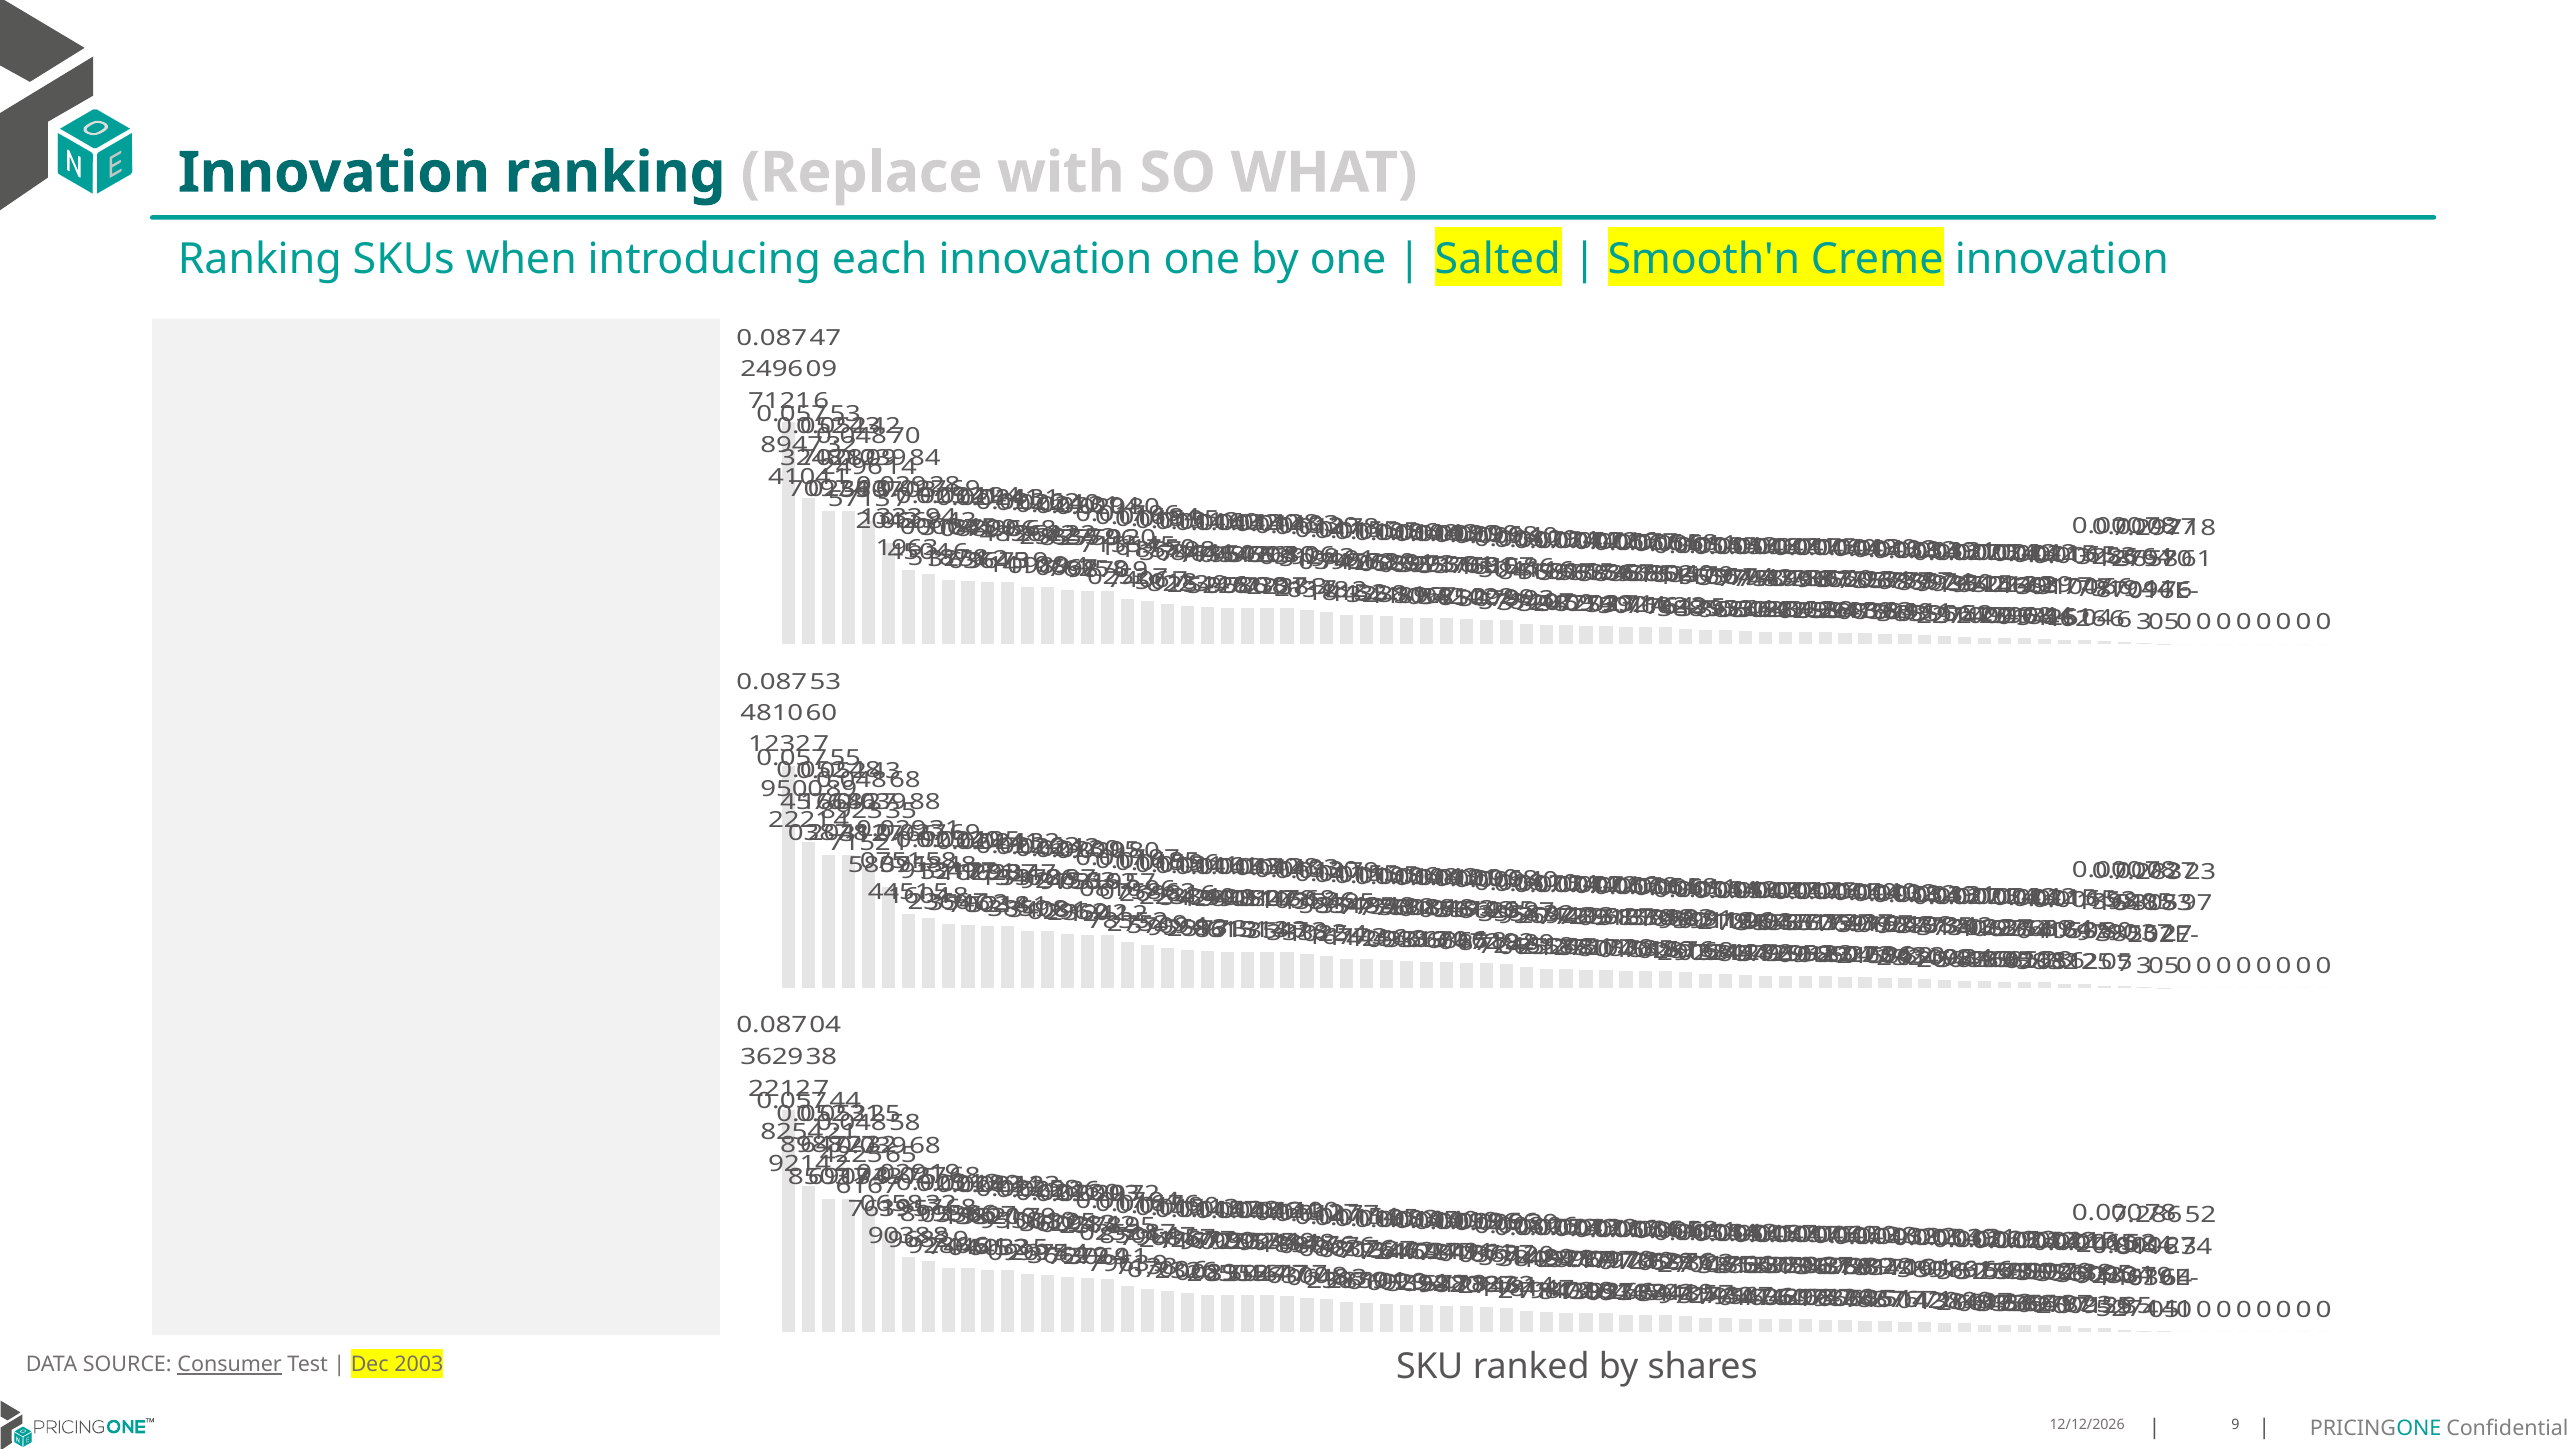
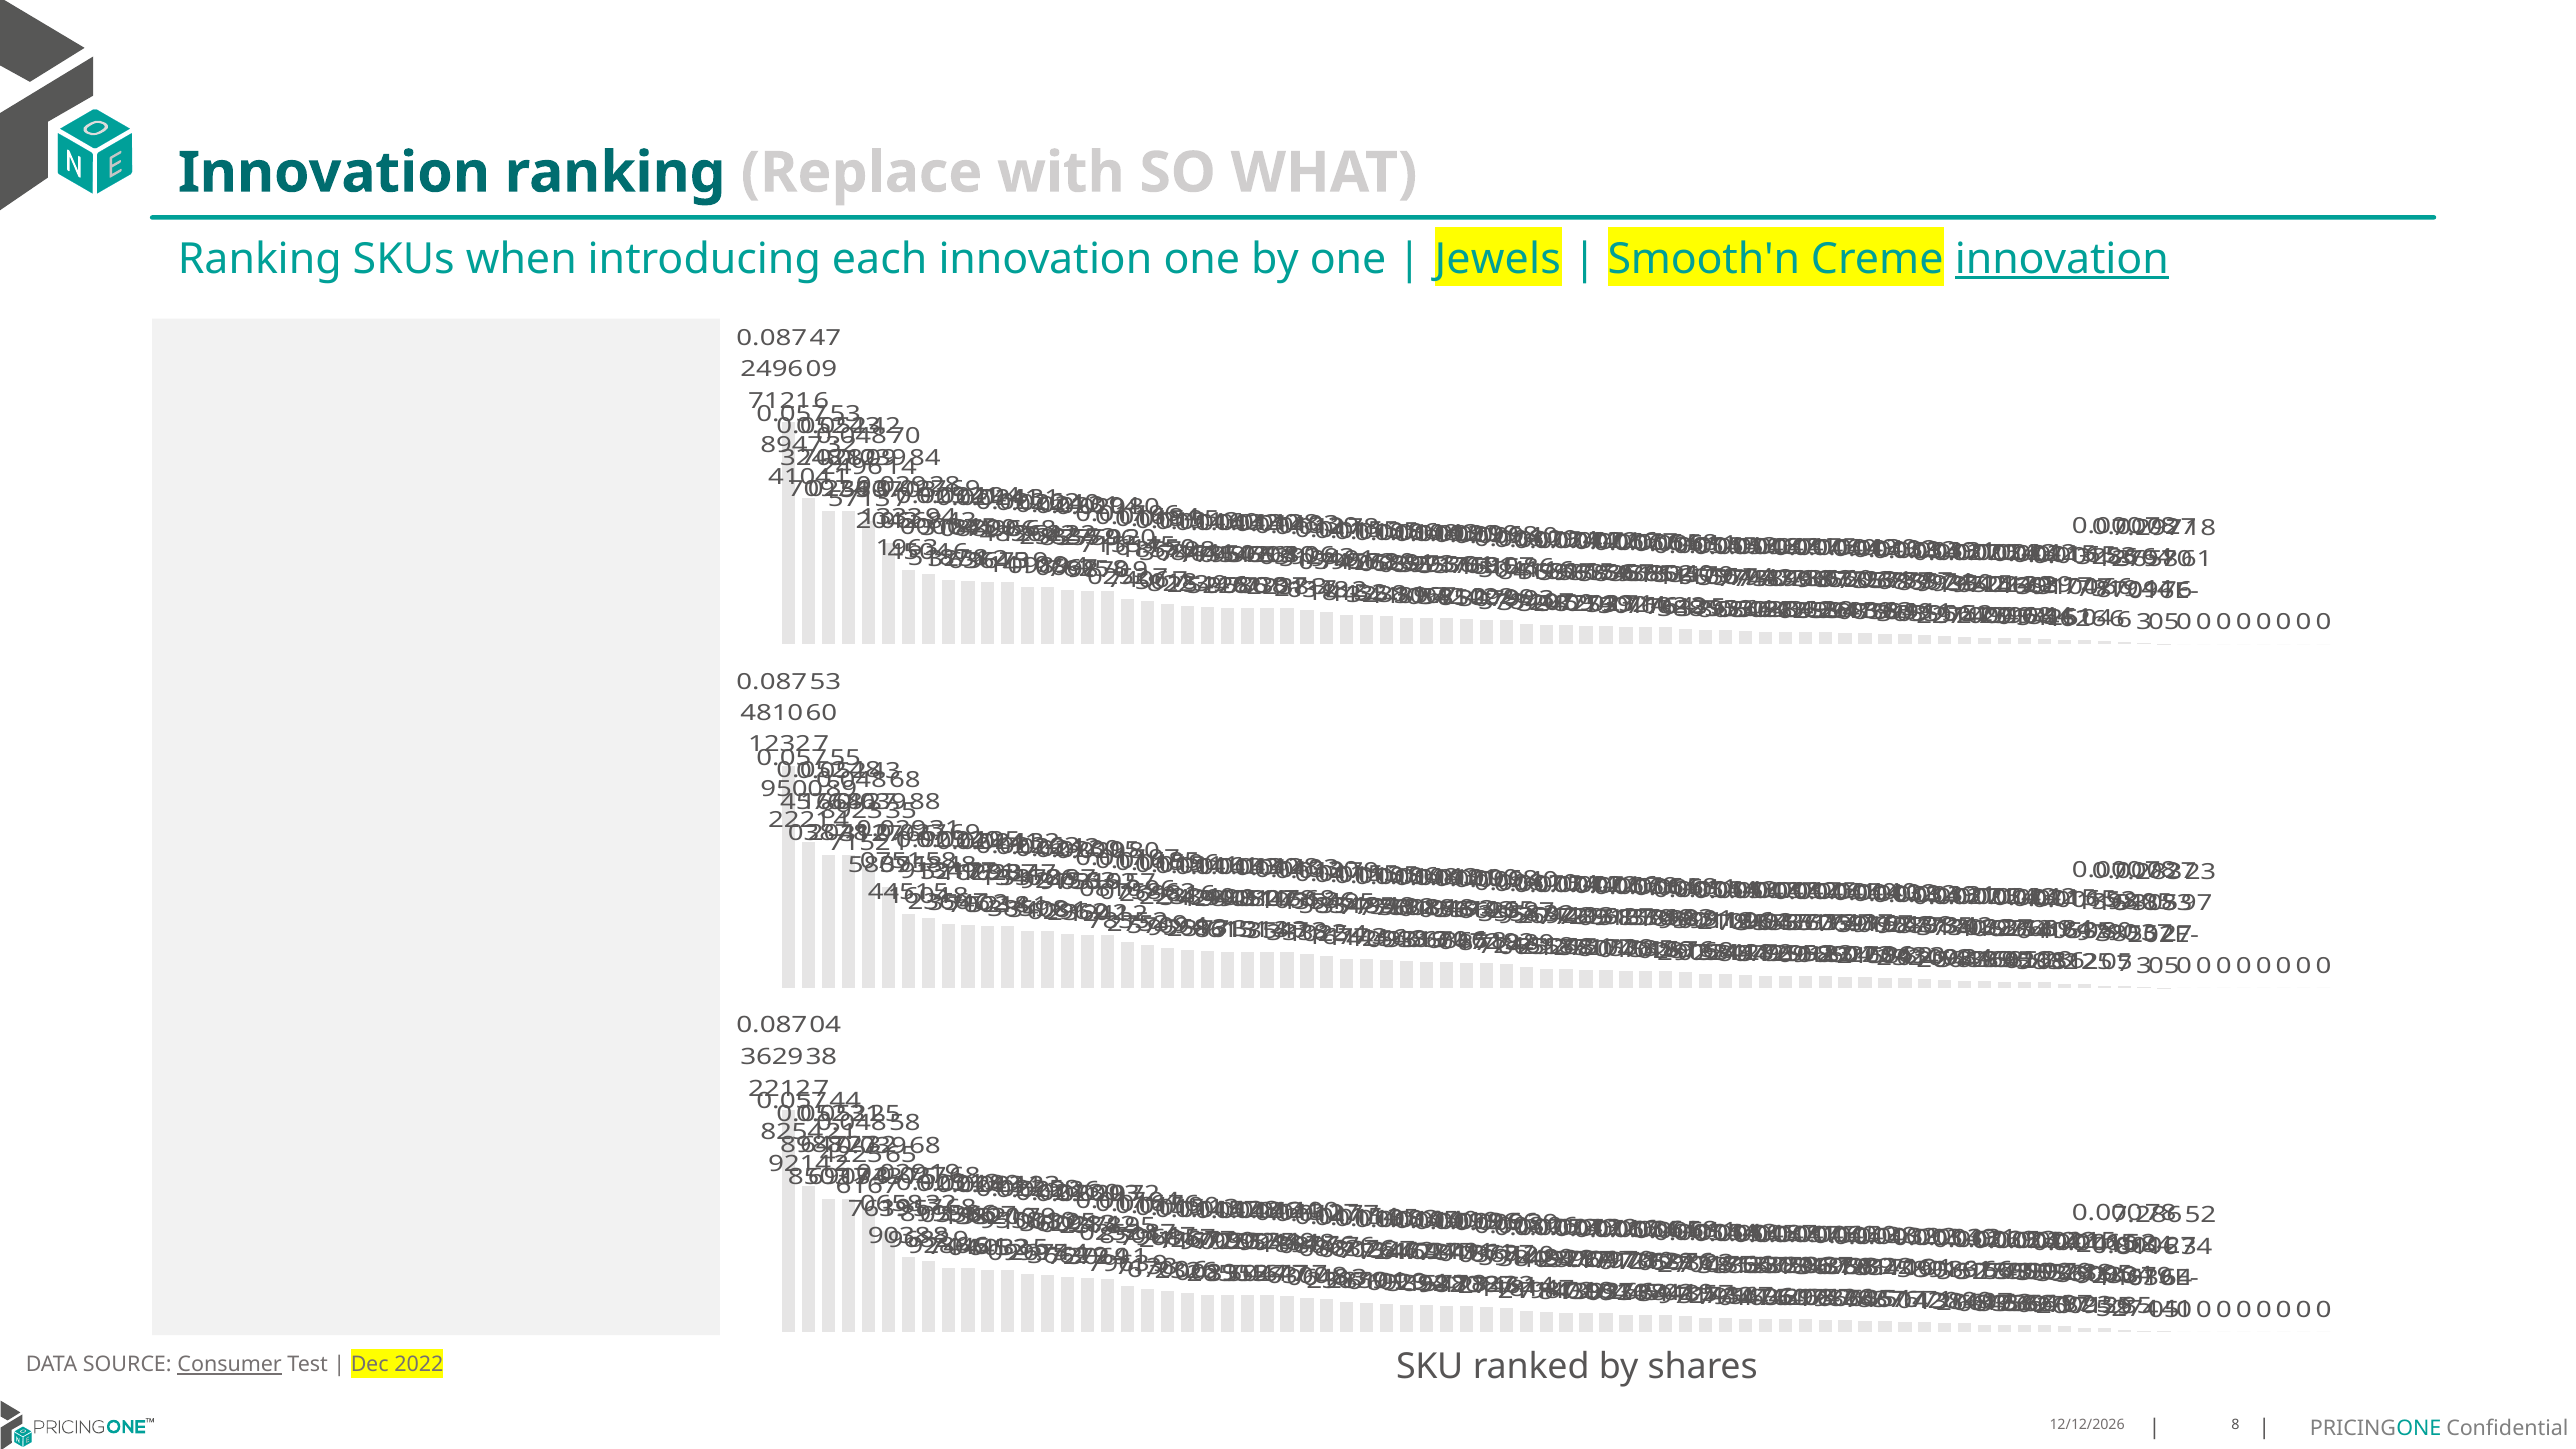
Salted: Salted -> Jewels
innovation at (2062, 259) underline: none -> present
2003: 2003 -> 2022
9 at (2235, 1425): 9 -> 8
